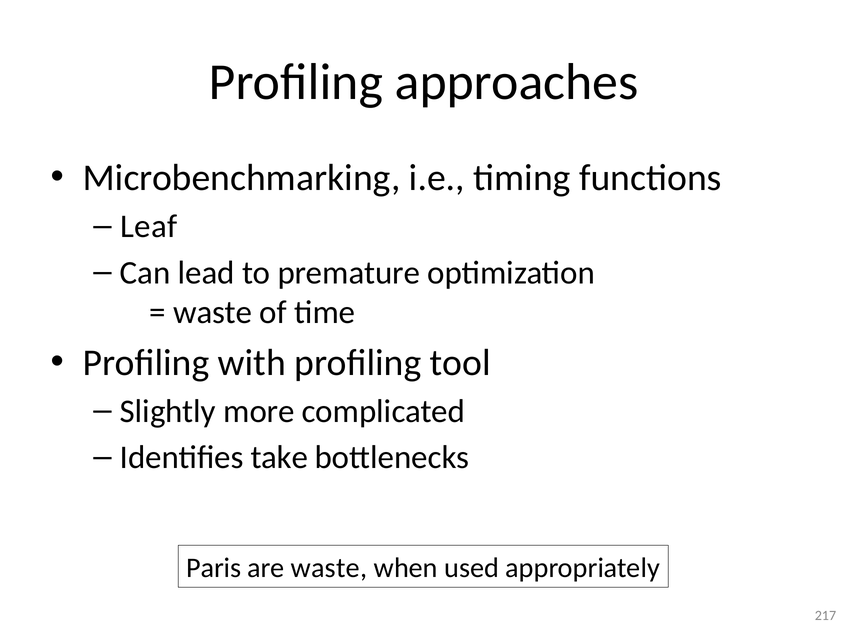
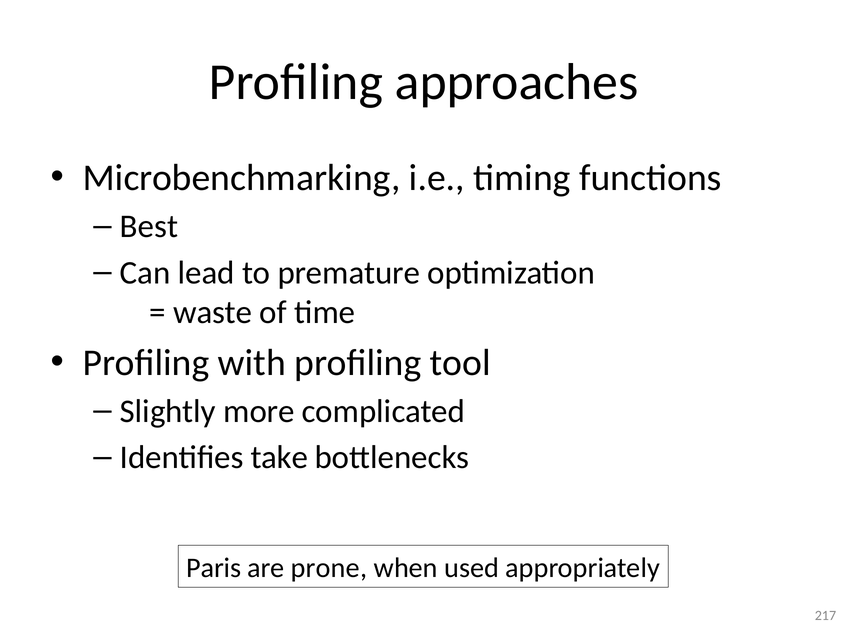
Leaf: Leaf -> Best
are waste: waste -> prone
